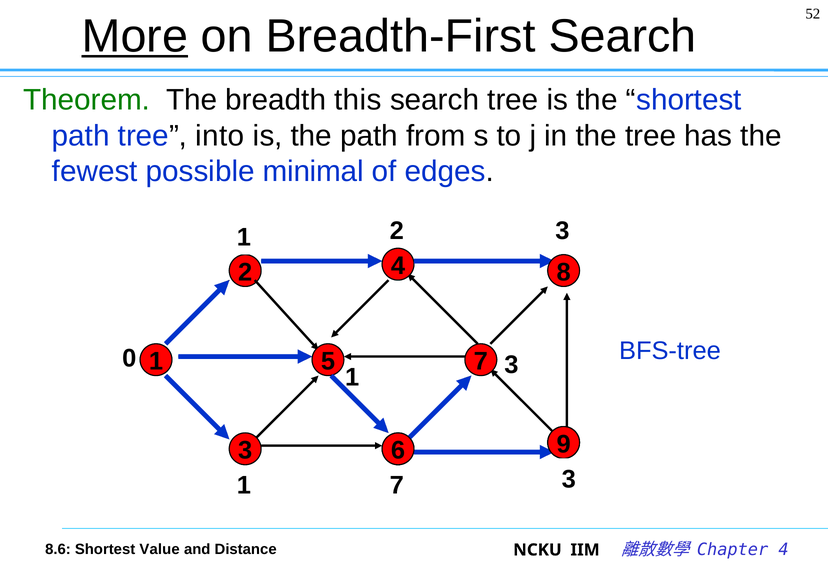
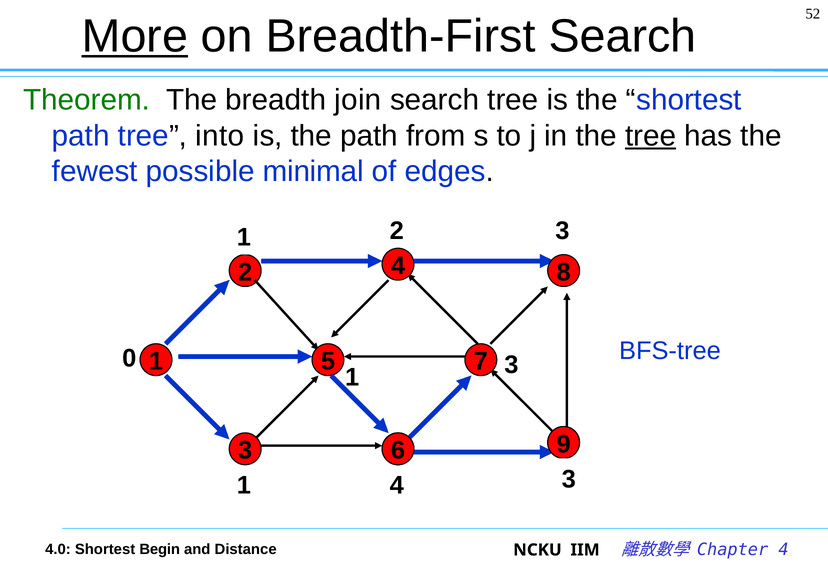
this: this -> join
tree at (651, 136) underline: none -> present
1 7: 7 -> 4
8.6: 8.6 -> 4.0
Value: Value -> Begin
